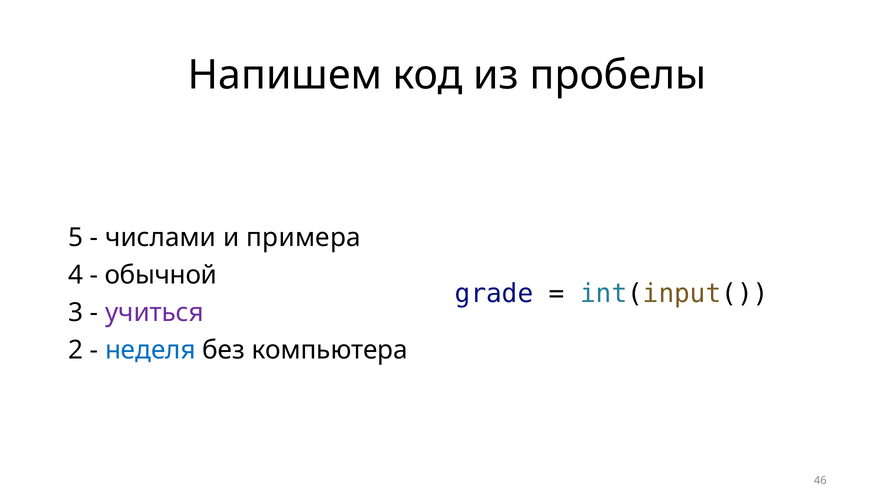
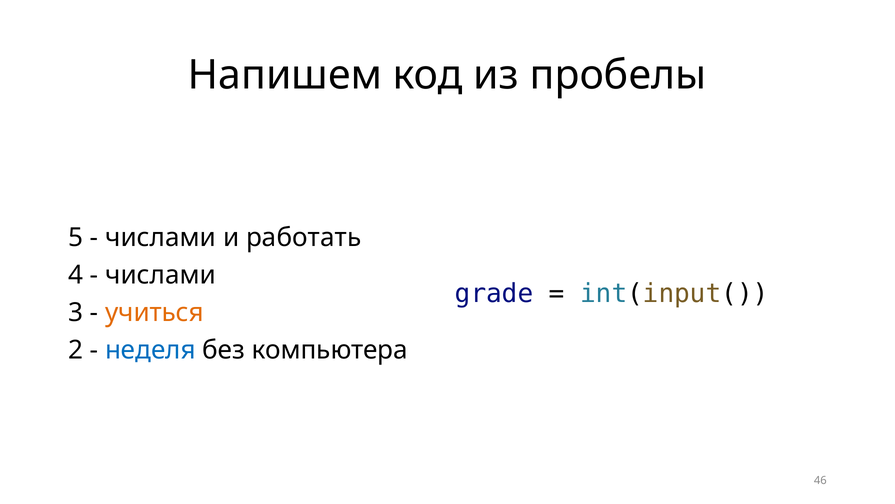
примера: примера -> работать
обычной at (161, 275): обычной -> числами
учиться colour: purple -> orange
